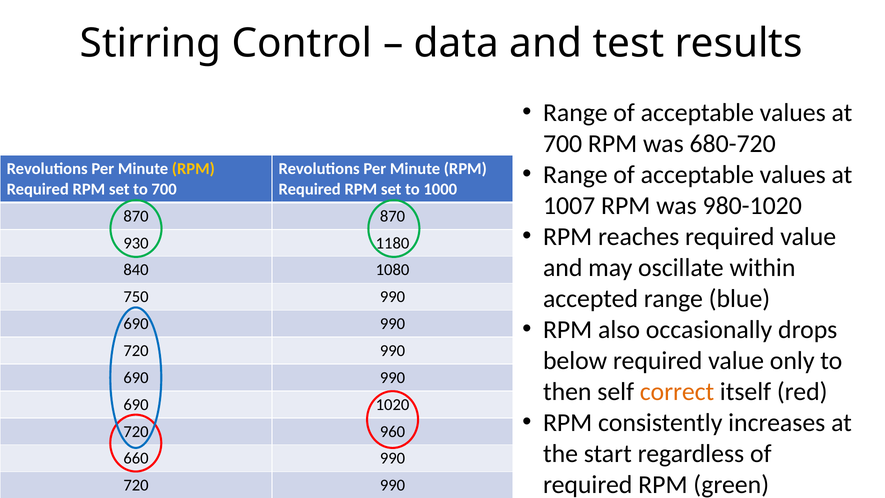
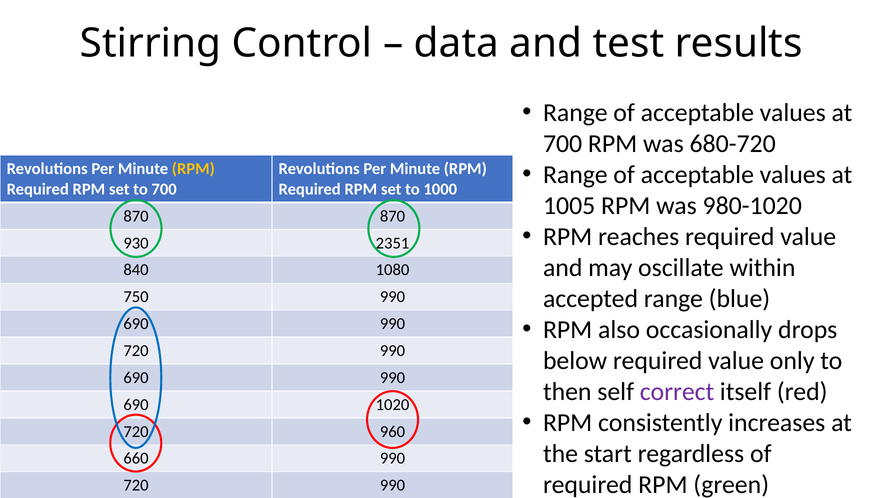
1007: 1007 -> 1005
1180: 1180 -> 2351
correct colour: orange -> purple
